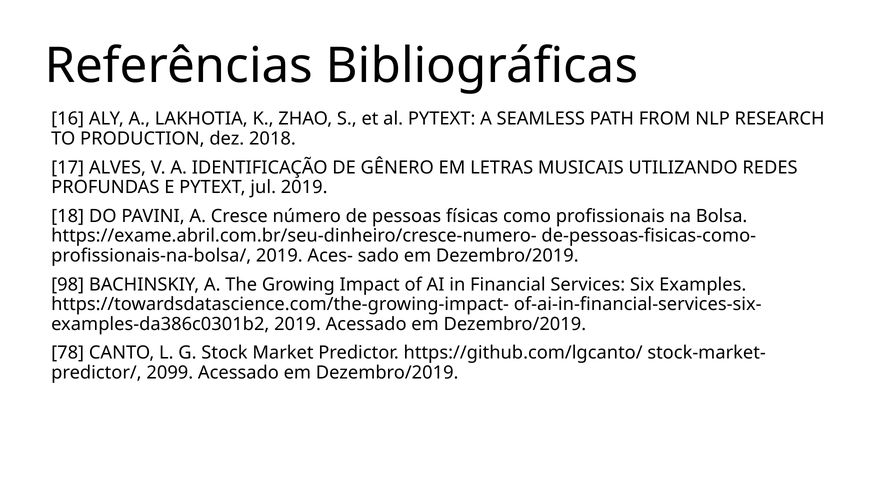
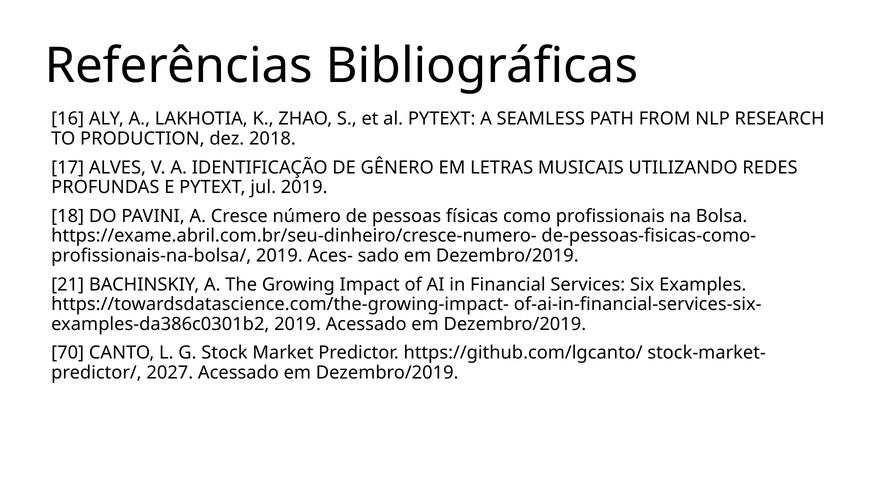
98: 98 -> 21
78: 78 -> 70
2099: 2099 -> 2027
